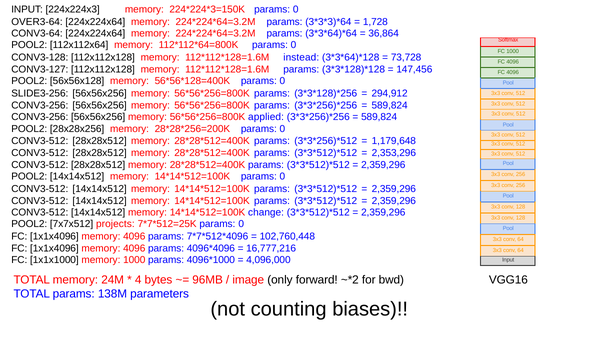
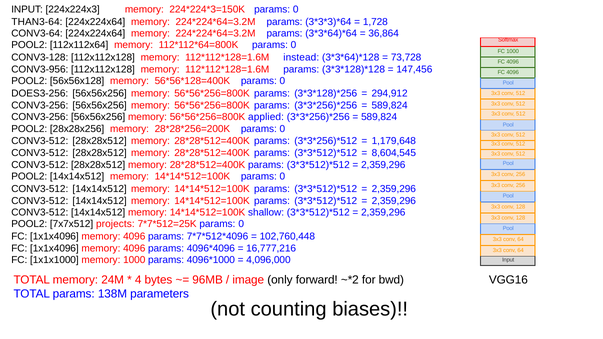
OVER3-64: OVER3-64 -> THAN3-64
CONV3-127: CONV3-127 -> CONV3-956
SLIDE3-256: SLIDE3-256 -> DOES3-256
2,353,296: 2,353,296 -> 8,604,545
change: change -> shallow
